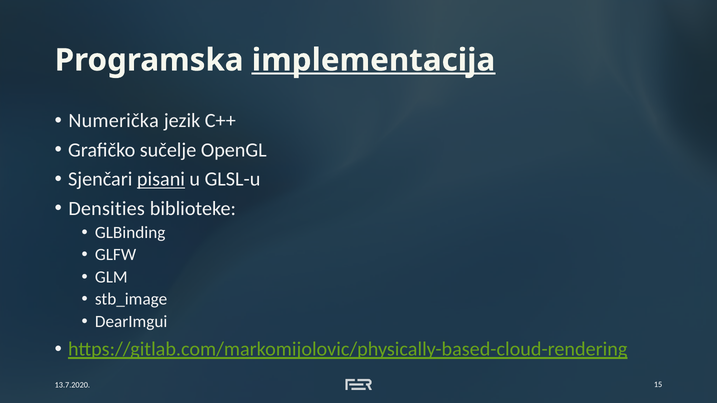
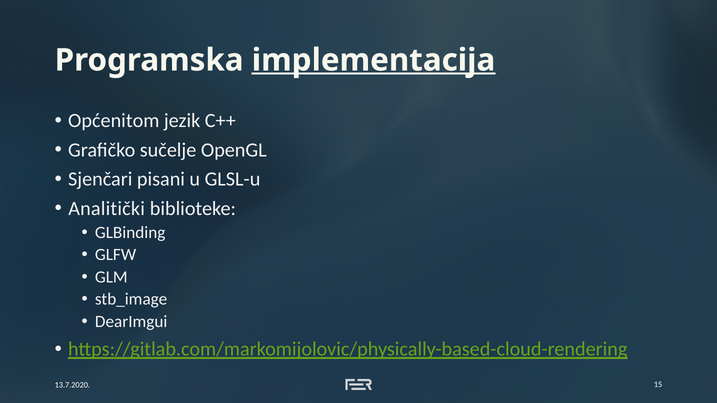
Numerička: Numerička -> Općenitom
pisani underline: present -> none
Densities: Densities -> Analitički
